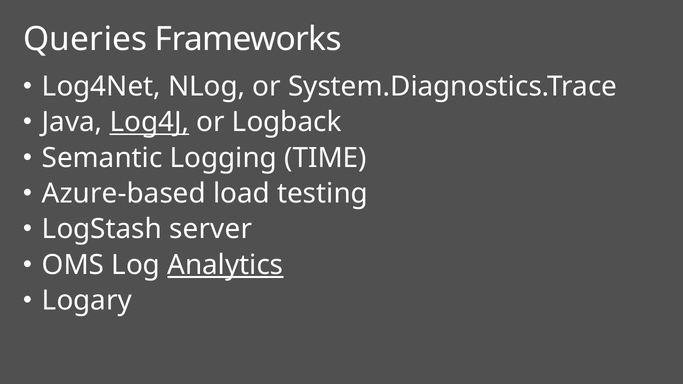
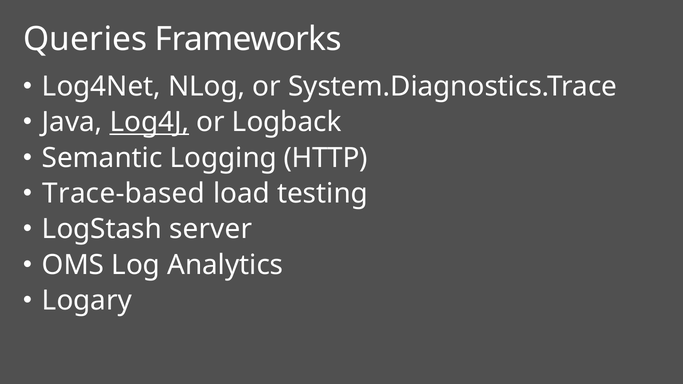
TIME: TIME -> HTTP
Azure-based: Azure-based -> Trace-based
Analytics underline: present -> none
